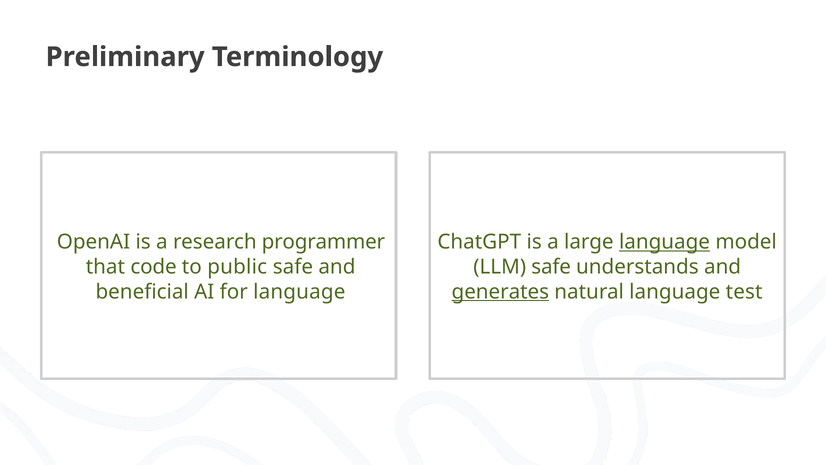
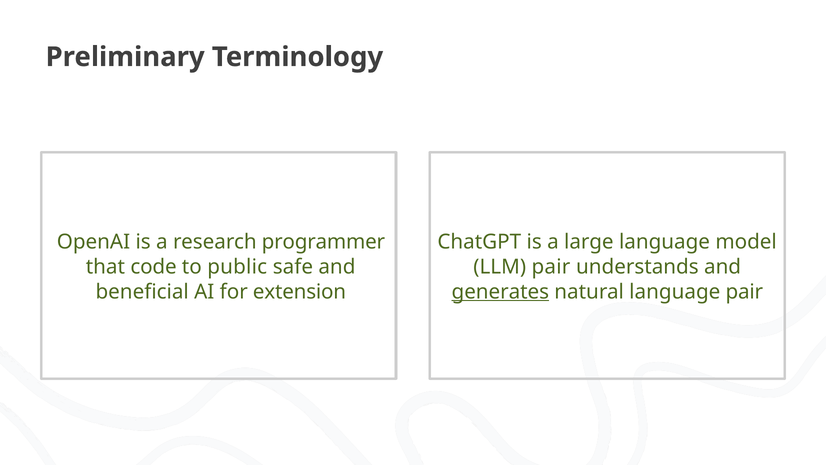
language at (665, 242) underline: present -> none
LLM safe: safe -> pair
for language: language -> extension
language test: test -> pair
